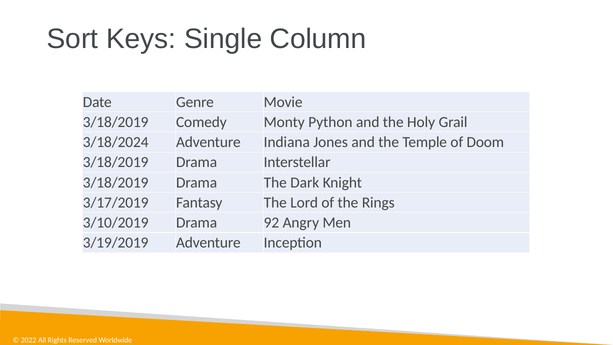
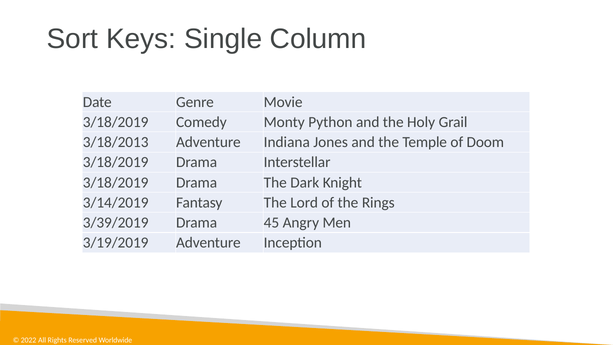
3/18/2024: 3/18/2024 -> 3/18/2013
3/17/2019: 3/17/2019 -> 3/14/2019
3/10/2019: 3/10/2019 -> 3/39/2019
92: 92 -> 45
